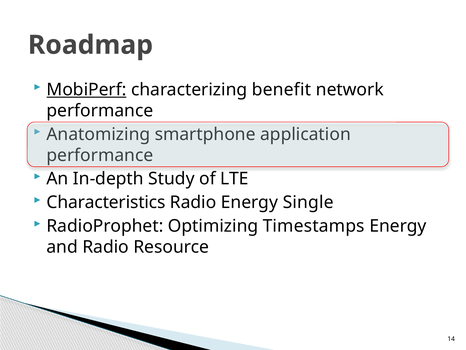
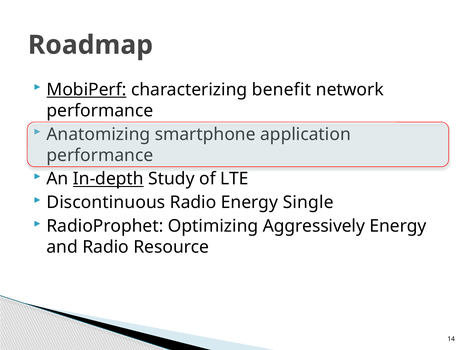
In-depth underline: none -> present
Characteristics: Characteristics -> Discontinuous
Timestamps: Timestamps -> Aggressively
